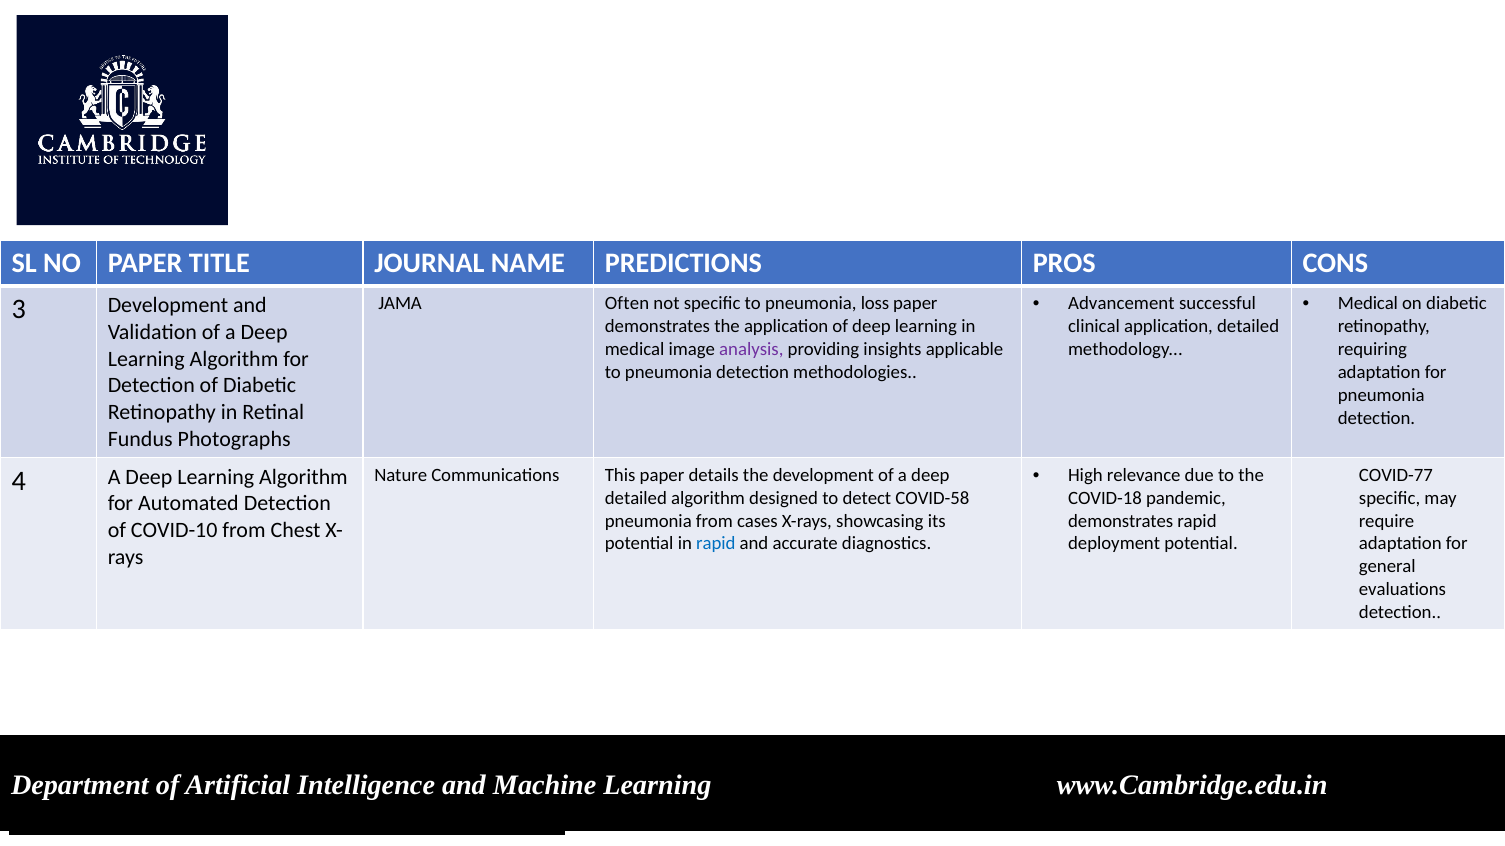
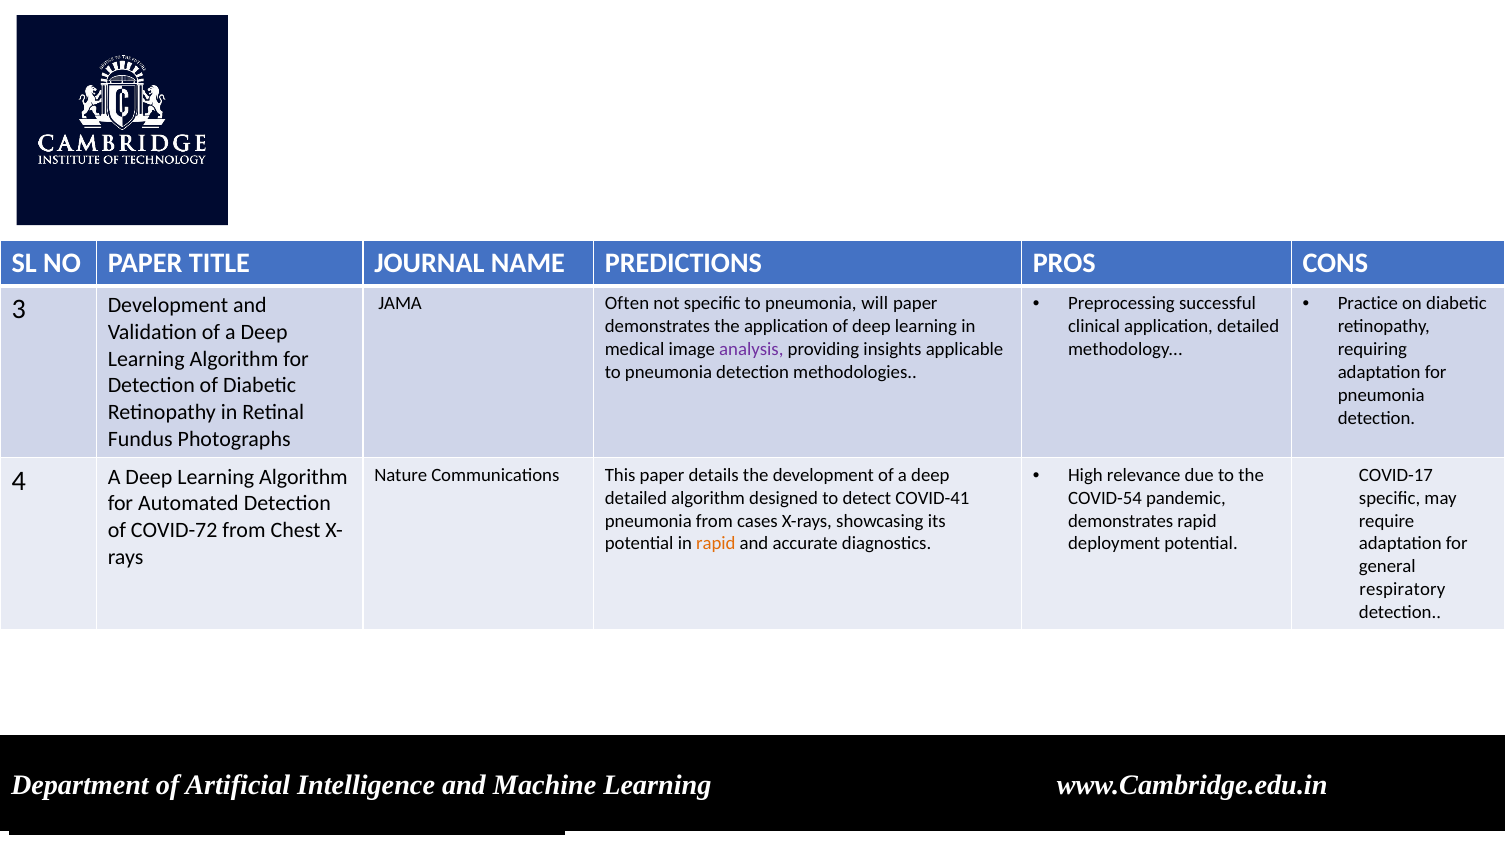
Advancement: Advancement -> Preprocessing
Medical at (1368, 304): Medical -> Practice
loss: loss -> will
COVID-77: COVID-77 -> COVID-17
COVID-58: COVID-58 -> COVID-41
COVID-18: COVID-18 -> COVID-54
COVID-10: COVID-10 -> COVID-72
rapid at (716, 544) colour: blue -> orange
evaluations: evaluations -> respiratory
